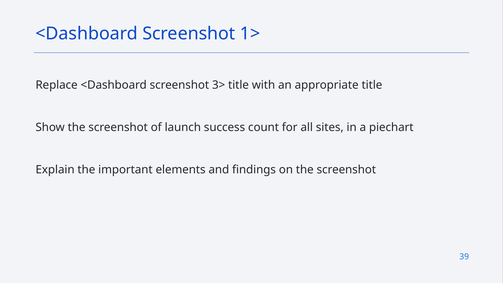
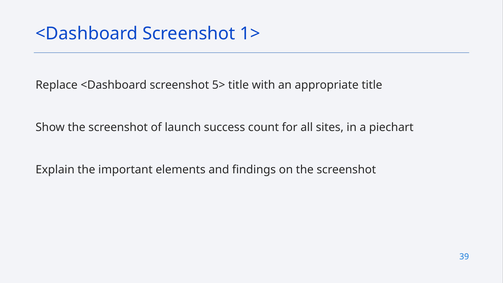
3>: 3> -> 5>
